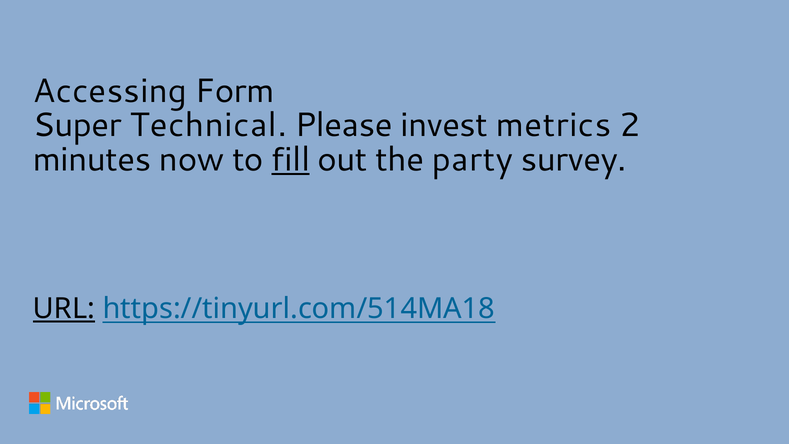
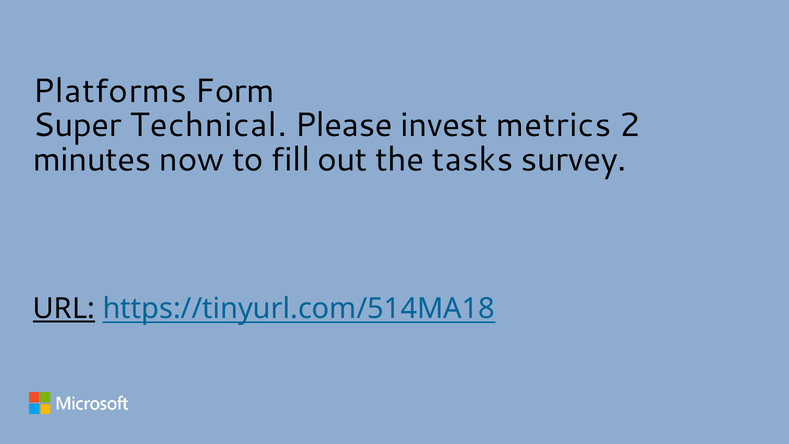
Accessing: Accessing -> Platforms
fill underline: present -> none
party: party -> tasks
